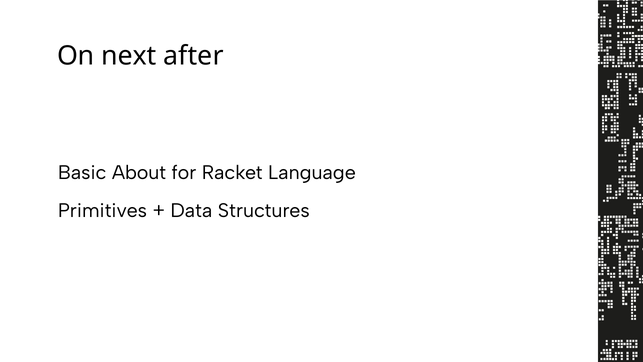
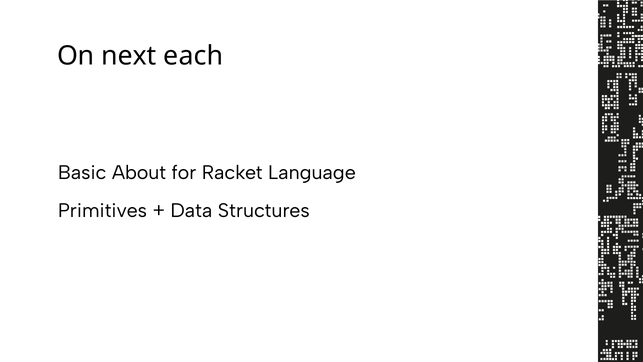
after: after -> each
